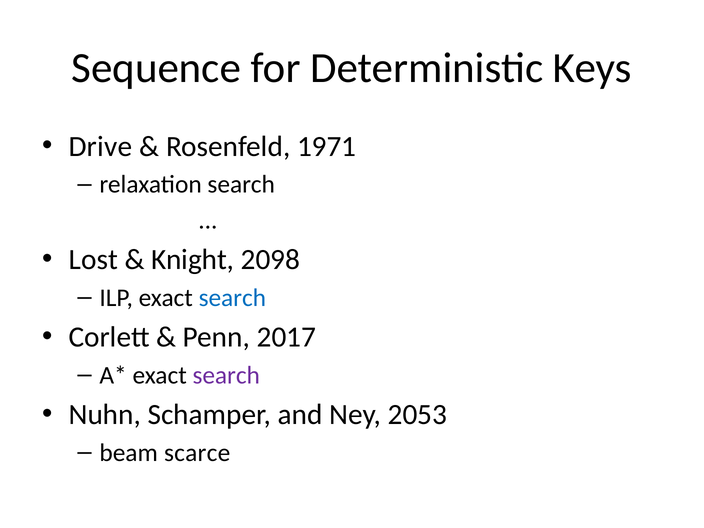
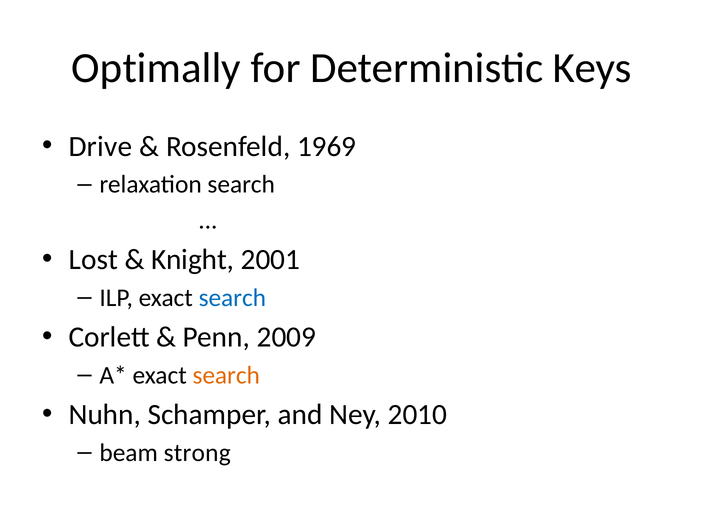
Sequence: Sequence -> Optimally
1971: 1971 -> 1969
2098: 2098 -> 2001
2017: 2017 -> 2009
search at (226, 375) colour: purple -> orange
2053: 2053 -> 2010
scarce: scarce -> strong
